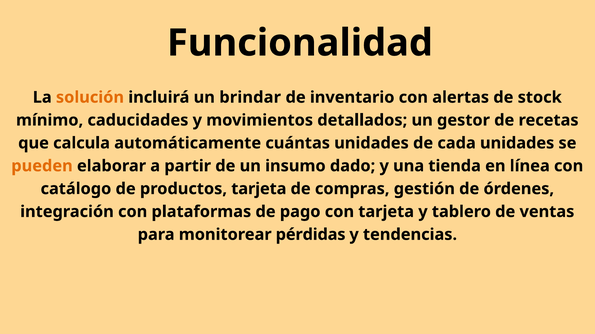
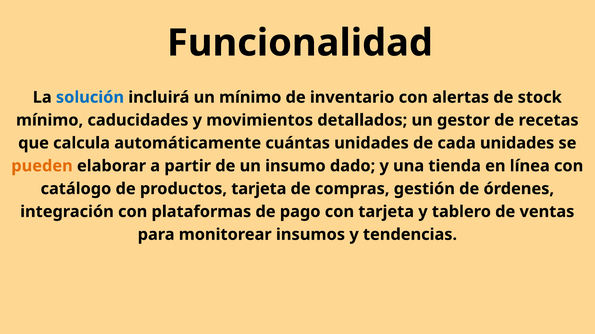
solución colour: orange -> blue
un brindar: brindar -> mínimo
pérdidas: pérdidas -> insumos
